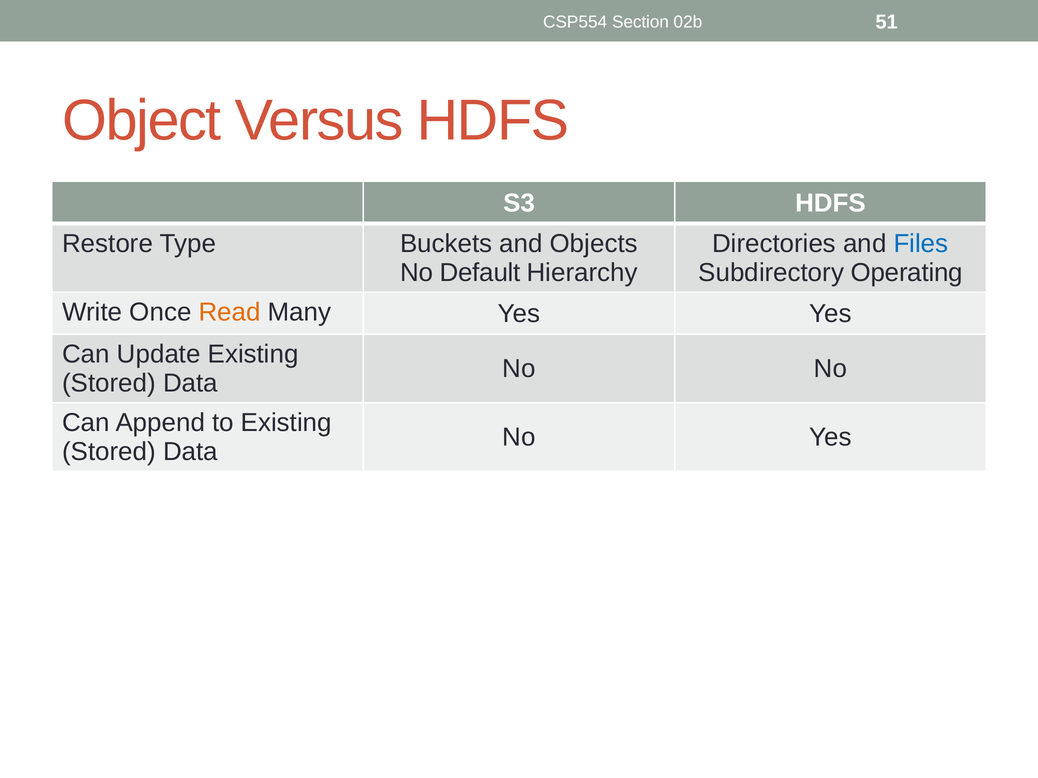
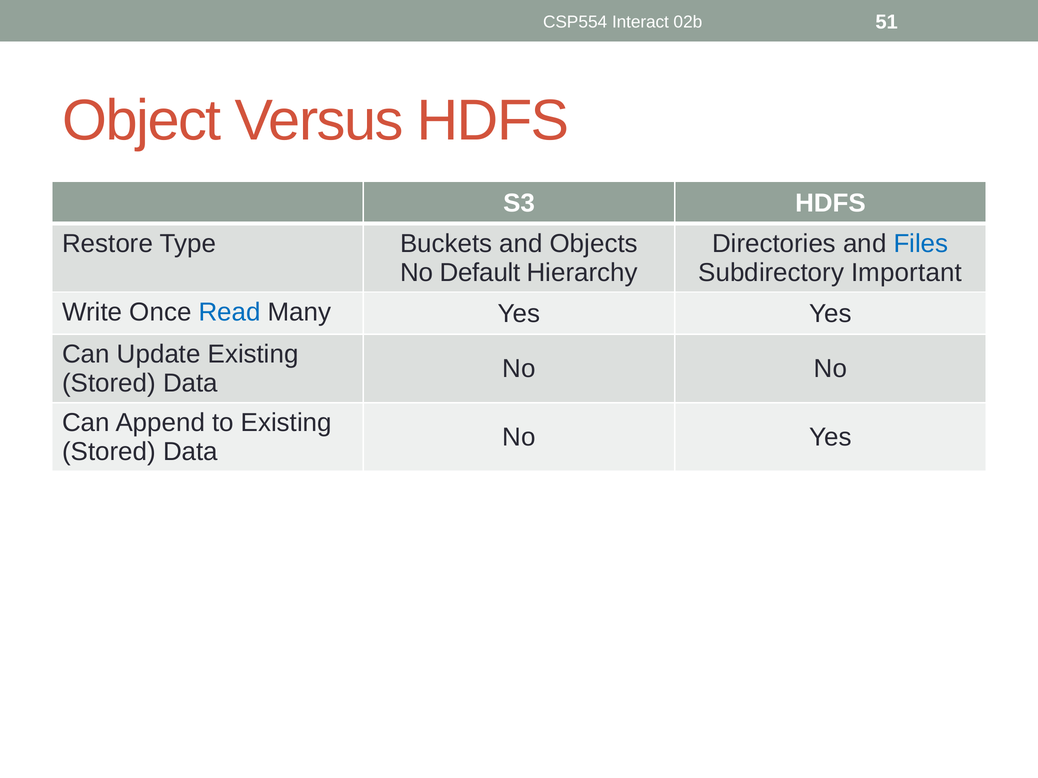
Section: Section -> Interact
Operating: Operating -> Important
Read colour: orange -> blue
